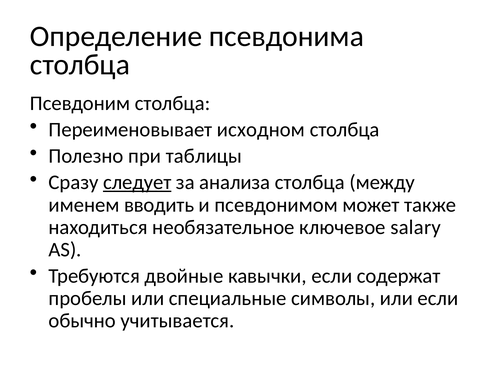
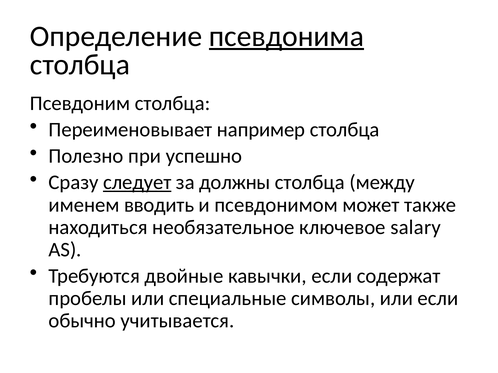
псевдонима underline: none -> present
исходном: исходном -> например
таблицы: таблицы -> успешно
анализа: анализа -> должны
